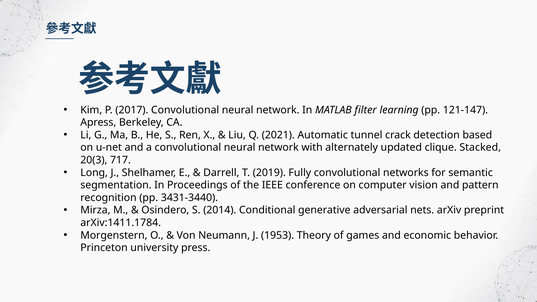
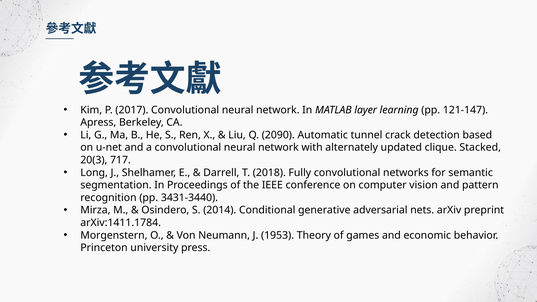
filter: filter -> layer
2021: 2021 -> 2090
2019: 2019 -> 2018
